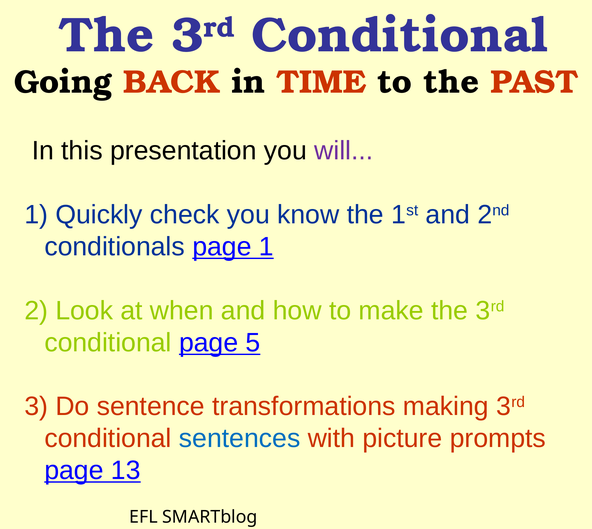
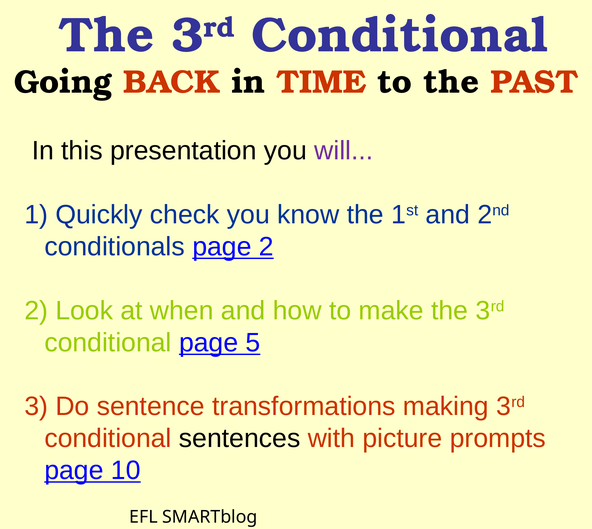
page 1: 1 -> 2
sentences colour: blue -> black
13: 13 -> 10
